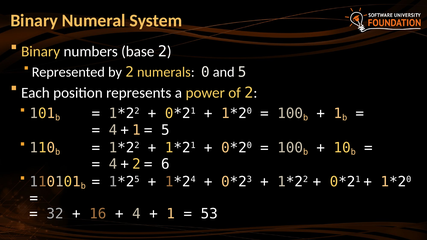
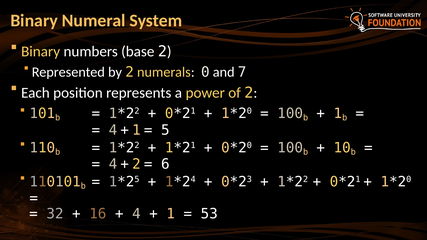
and 5: 5 -> 7
